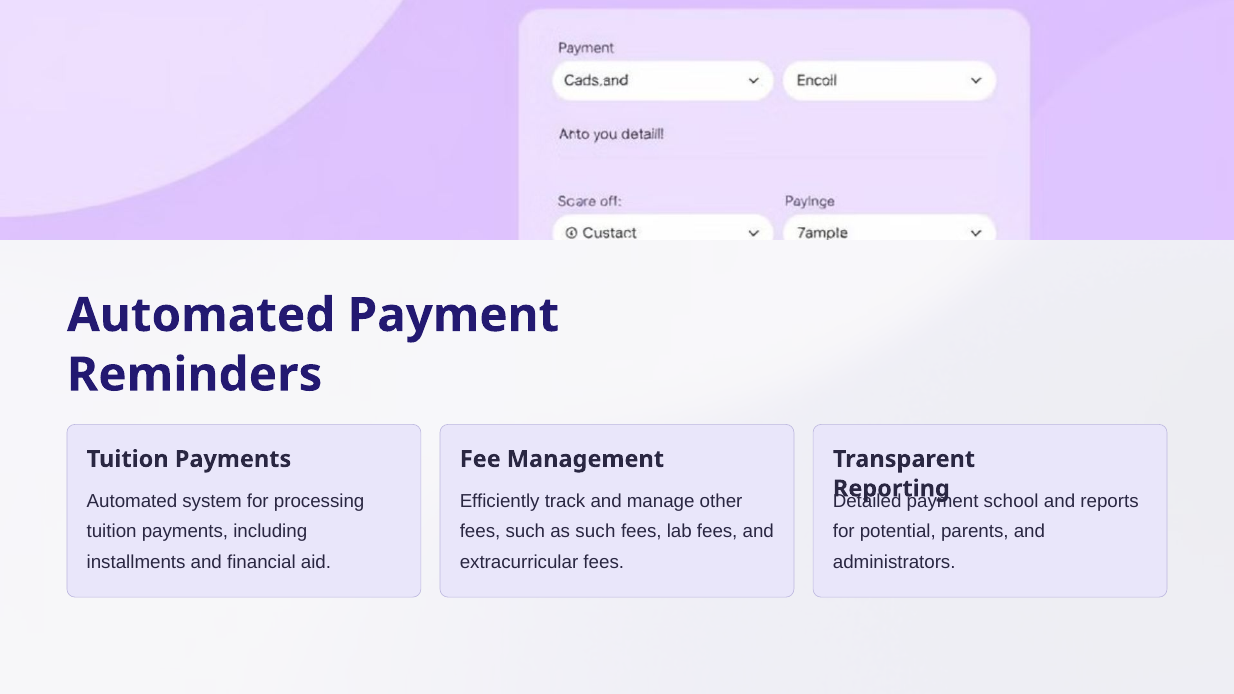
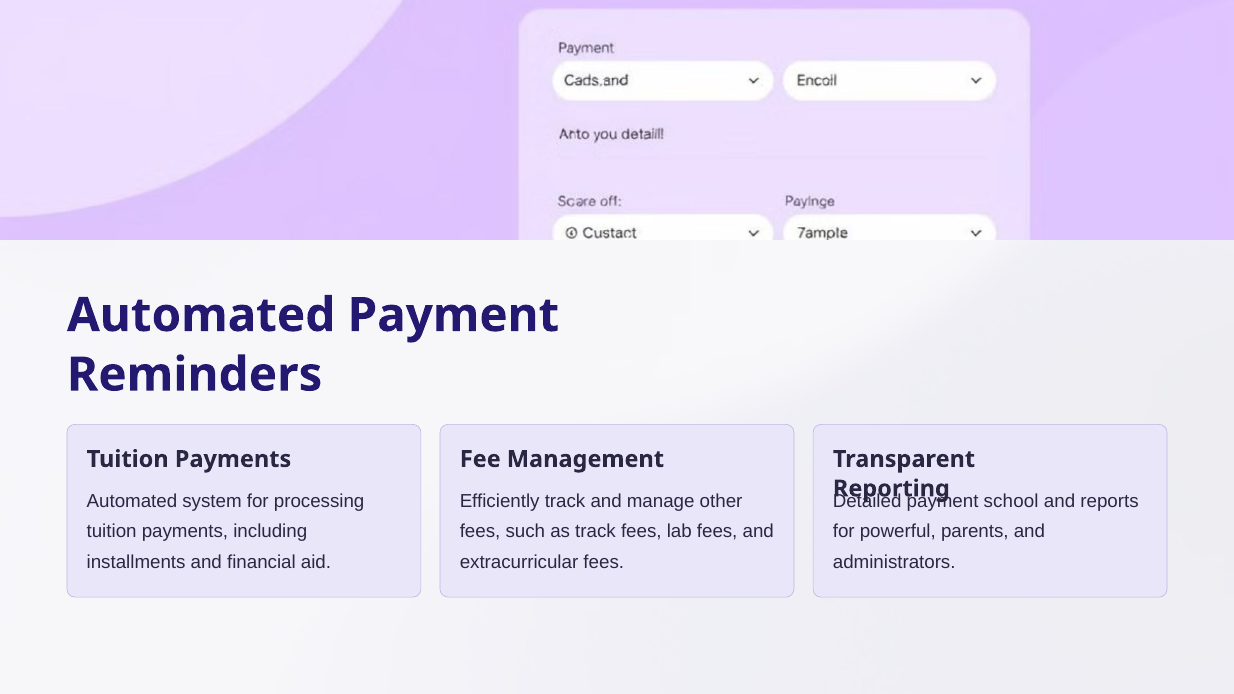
as such: such -> track
potential: potential -> powerful
